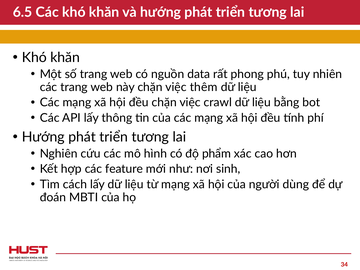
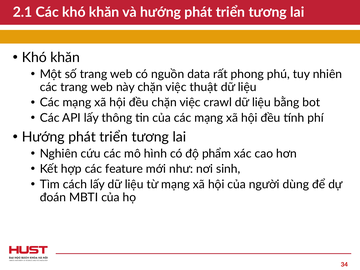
6.5: 6.5 -> 2.1
thêm: thêm -> thuật
